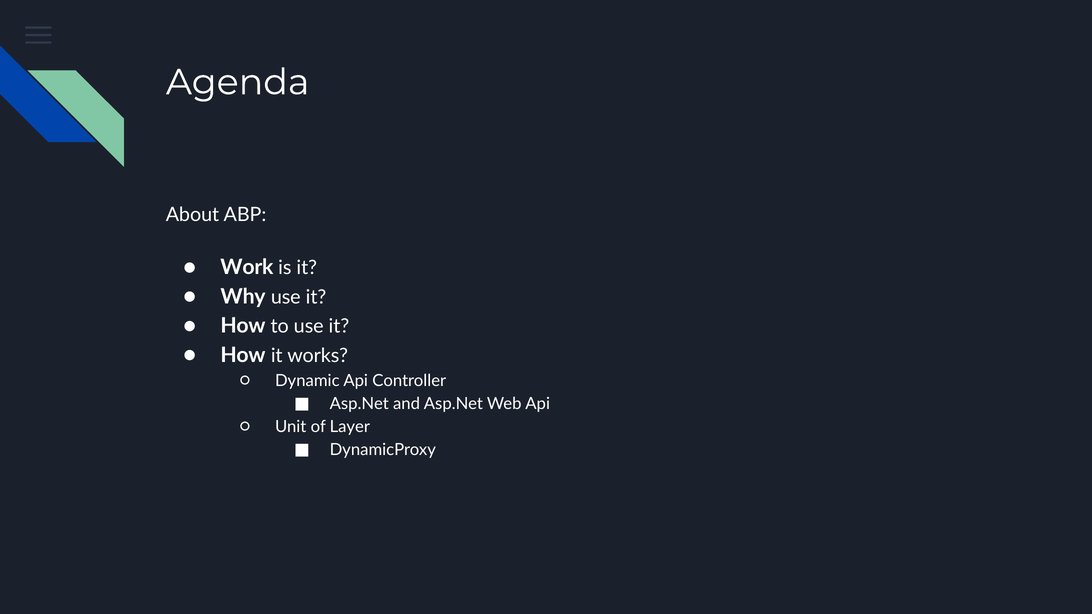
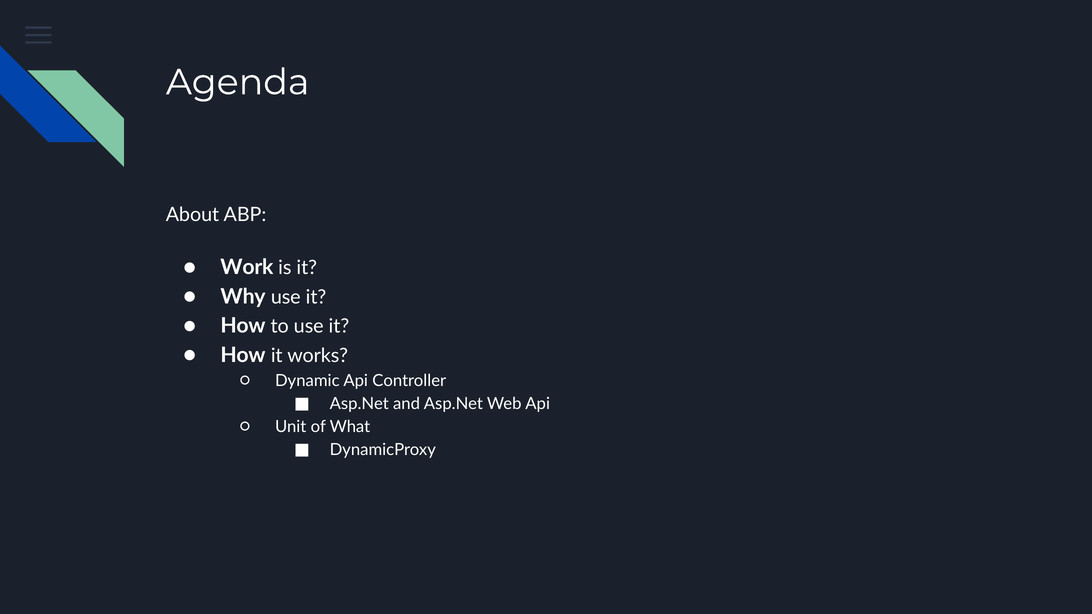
Layer: Layer -> What
